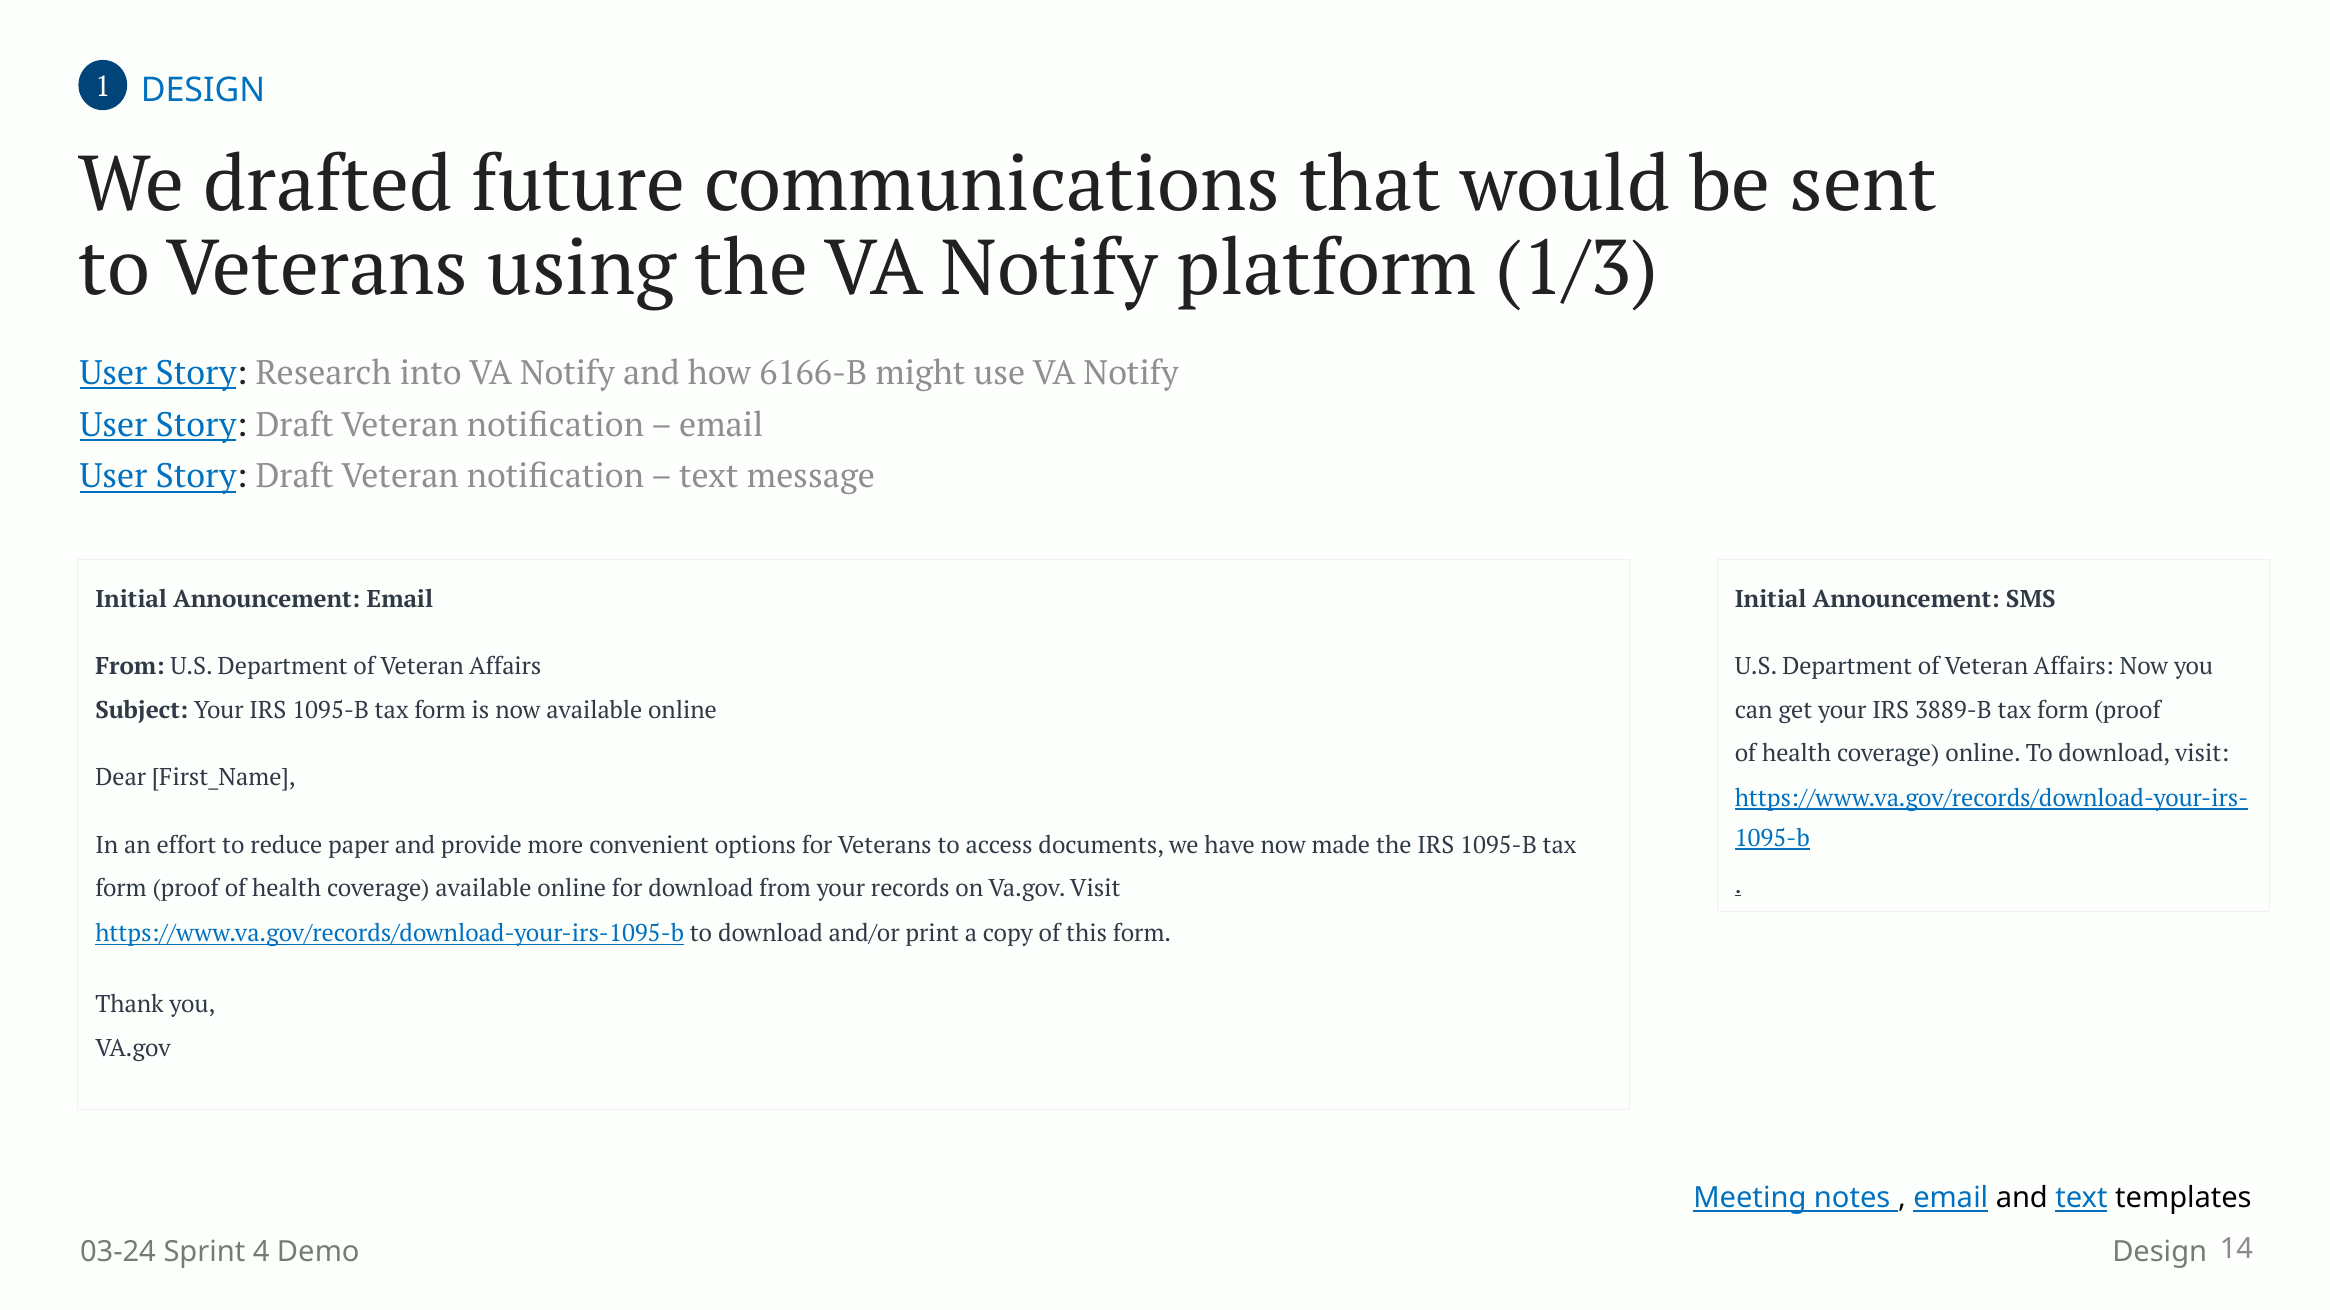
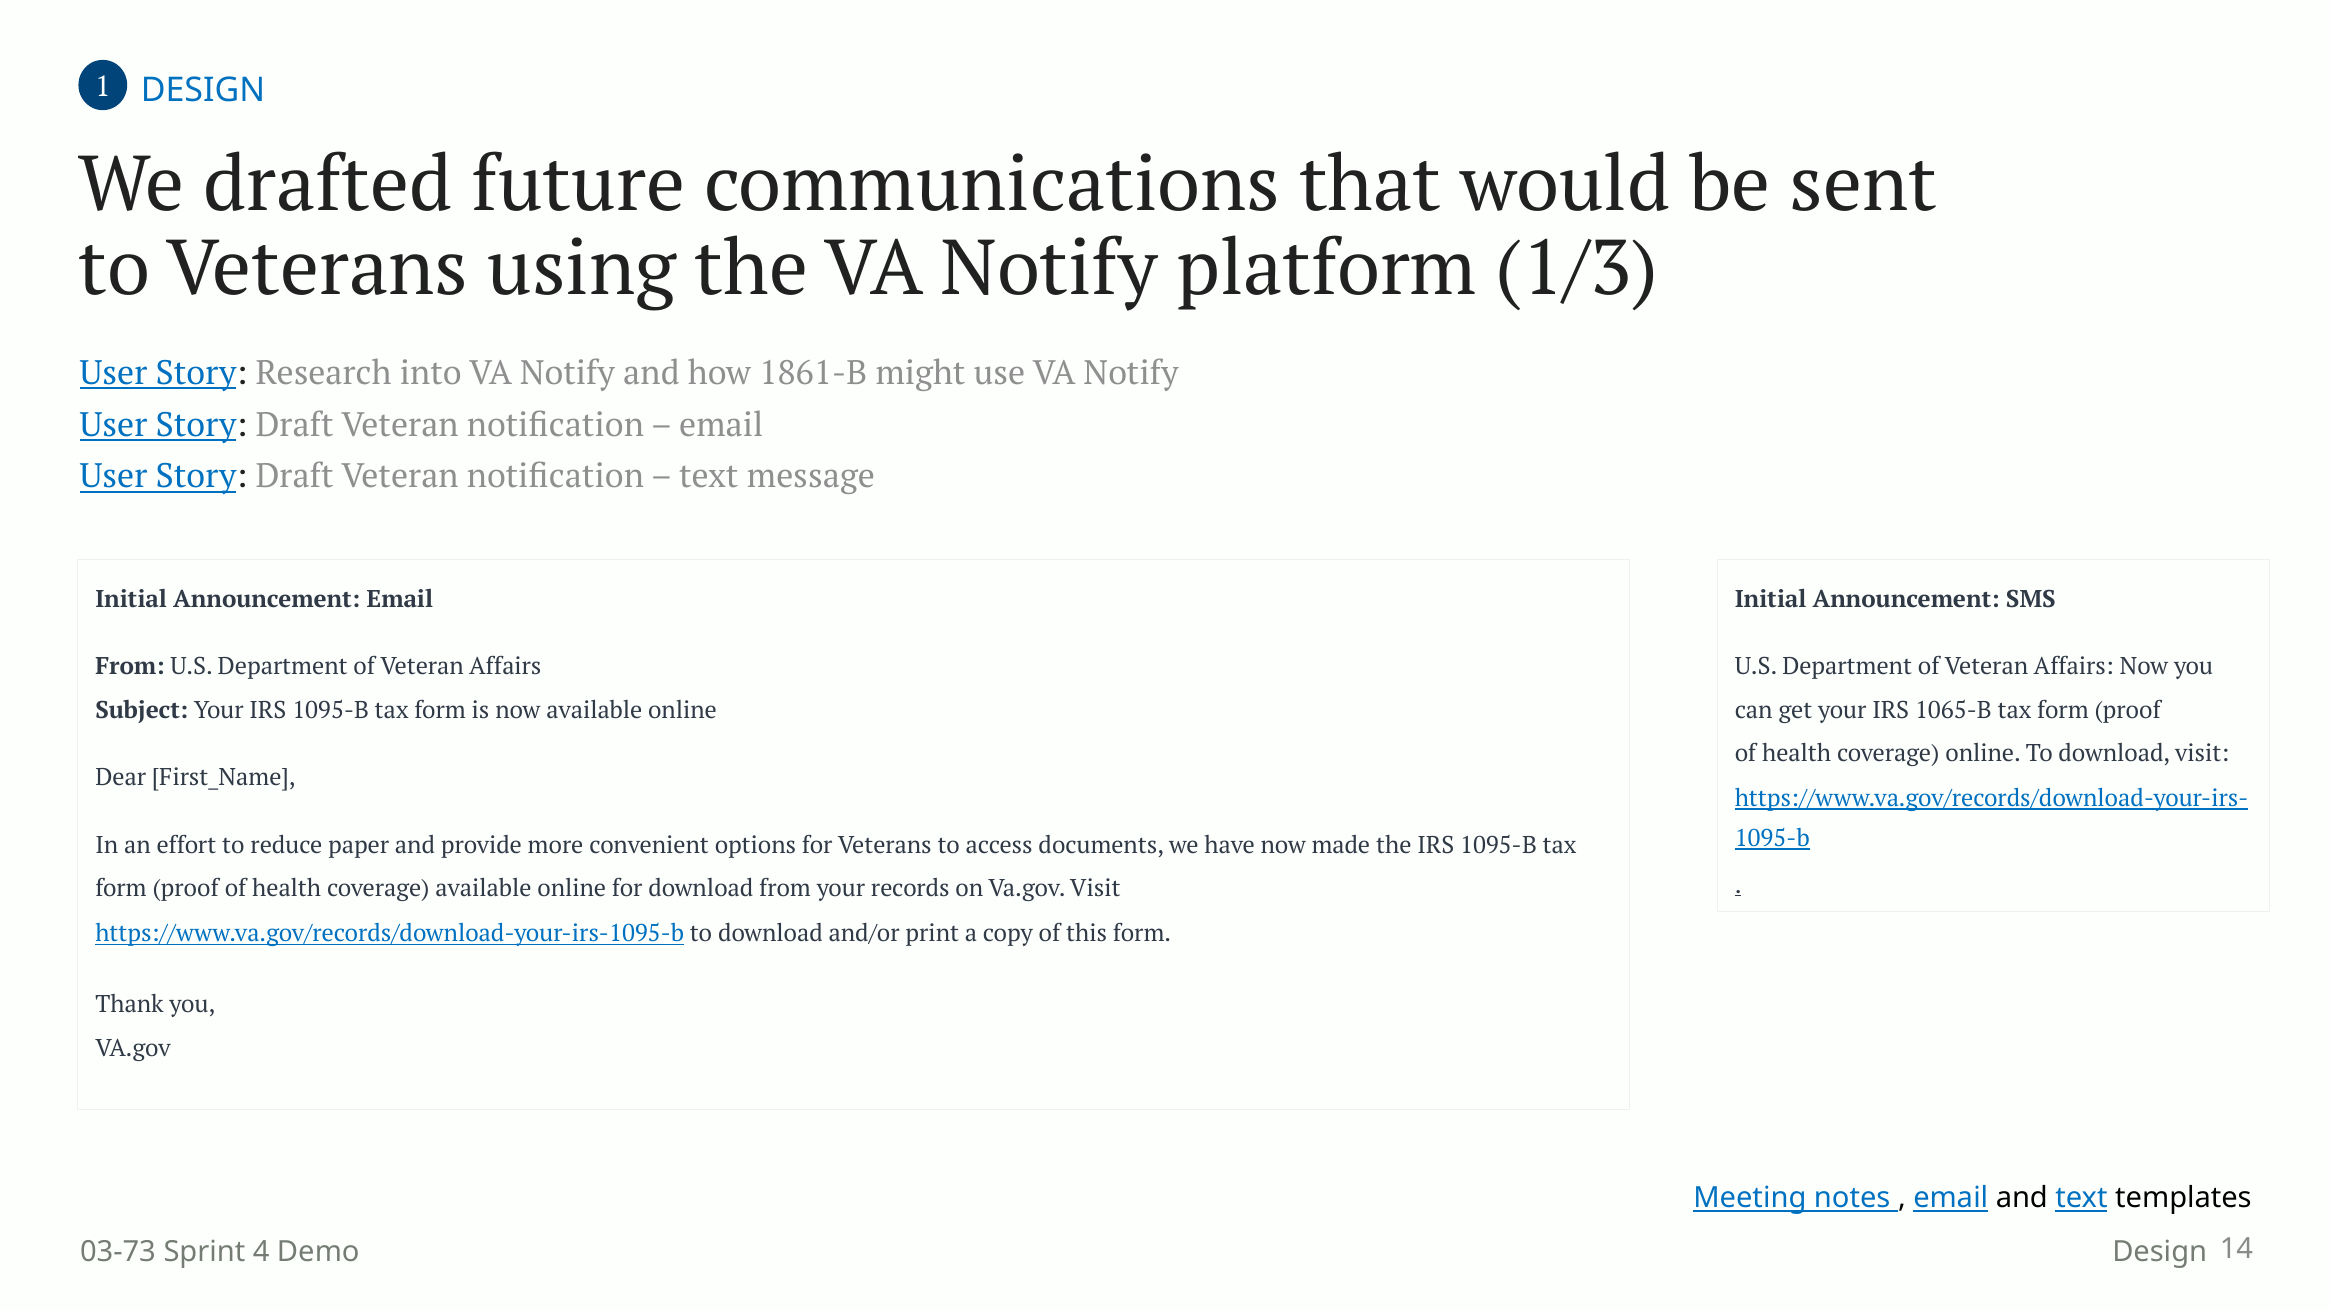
6166-B: 6166-B -> 1861-B
3889-B: 3889-B -> 1065-B
03-24: 03-24 -> 03-73
